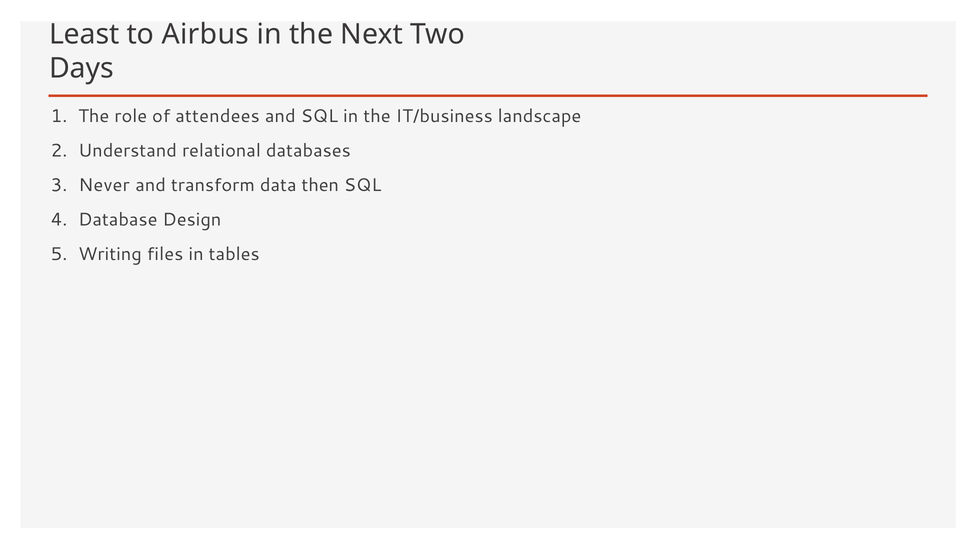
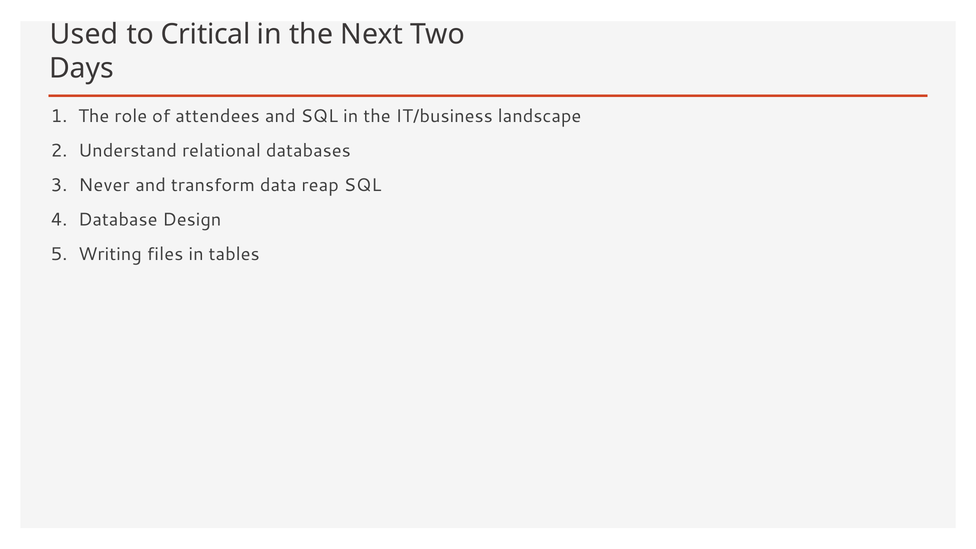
Least: Least -> Used
Airbus: Airbus -> Critical
then: then -> reap
